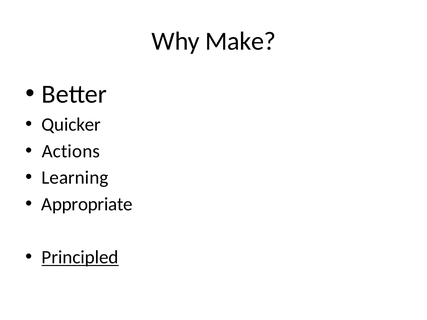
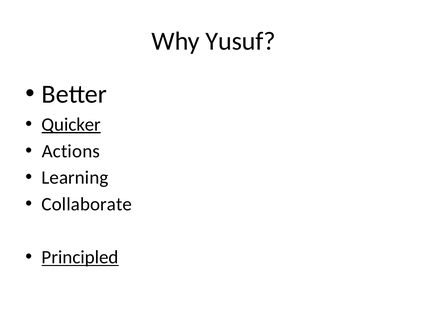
Make: Make -> Yusuf
Quicker underline: none -> present
Appropriate: Appropriate -> Collaborate
